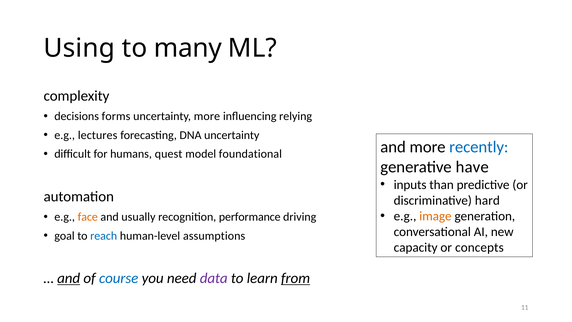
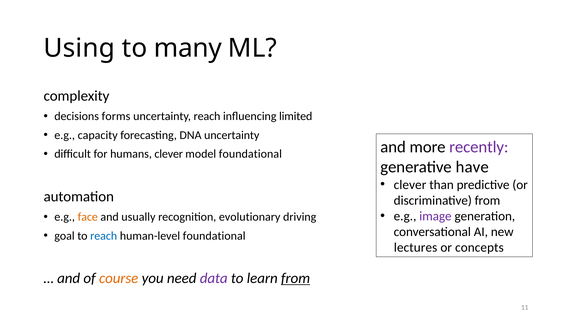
uncertainty more: more -> reach
relying: relying -> limited
lectures: lectures -> capacity
recently colour: blue -> purple
humans quest: quest -> clever
inputs at (410, 185): inputs -> clever
discriminative hard: hard -> from
image colour: orange -> purple
performance: performance -> evolutionary
human-level assumptions: assumptions -> foundational
capacity: capacity -> lectures
and at (69, 278) underline: present -> none
course colour: blue -> orange
